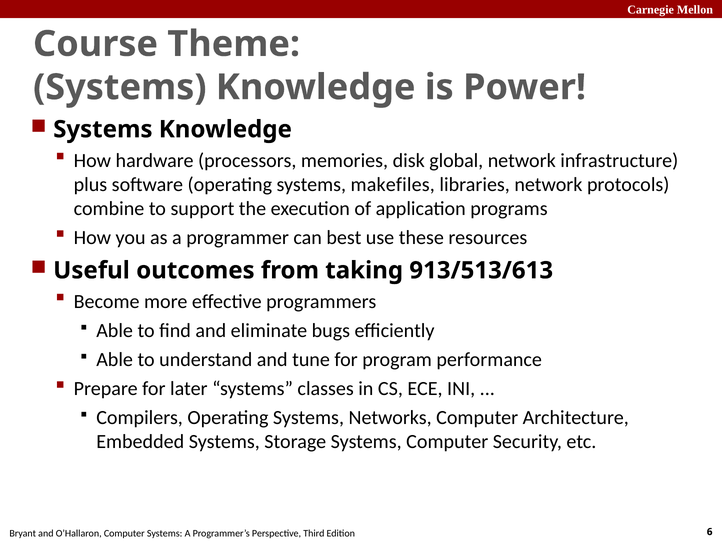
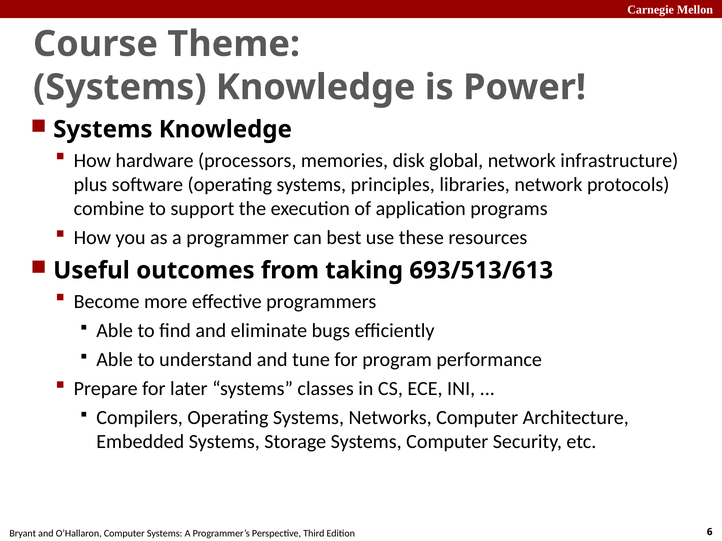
makefiles: makefiles -> principles
913/513/613: 913/513/613 -> 693/513/613
